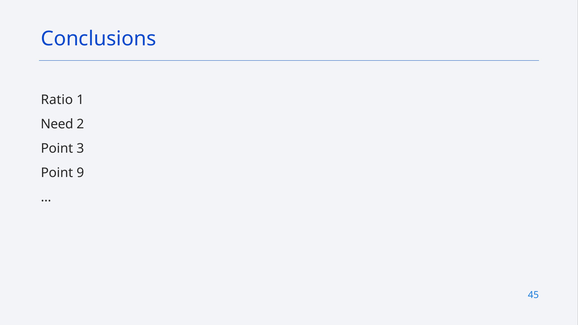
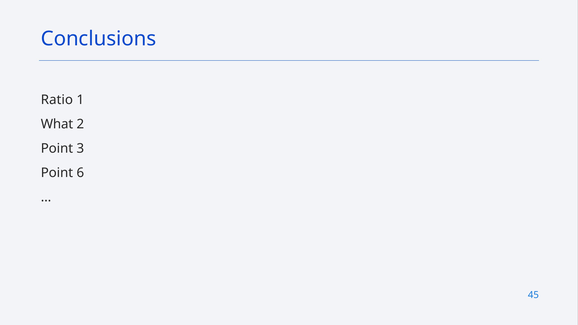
Need: Need -> What
9: 9 -> 6
